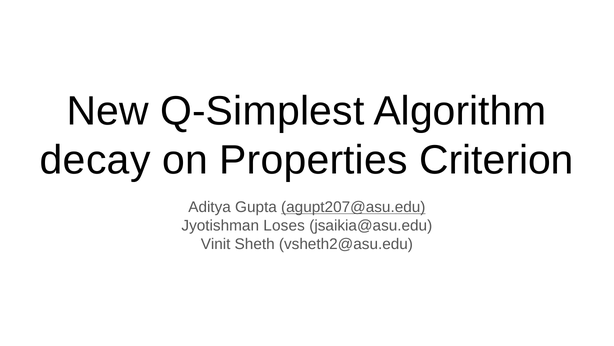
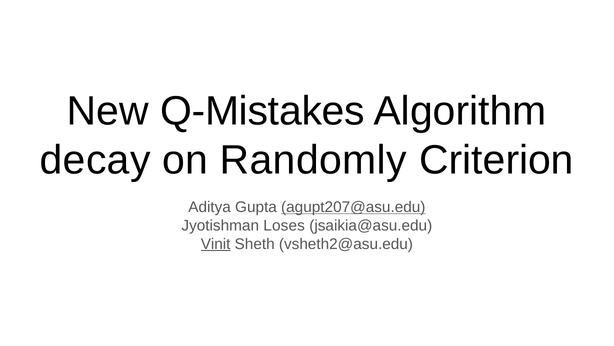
Q-Simplest: Q-Simplest -> Q-Mistakes
Properties: Properties -> Randomly
Vinit underline: none -> present
